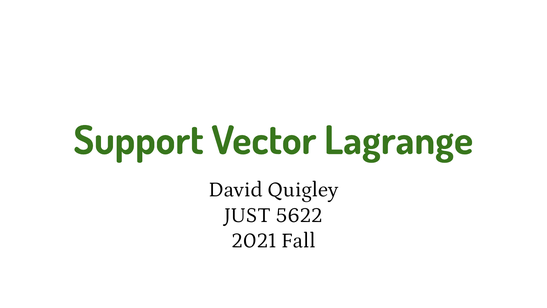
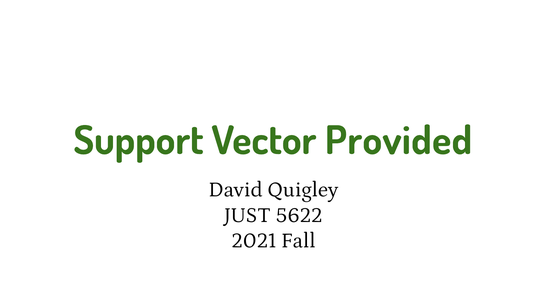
Lagrange: Lagrange -> Provided
